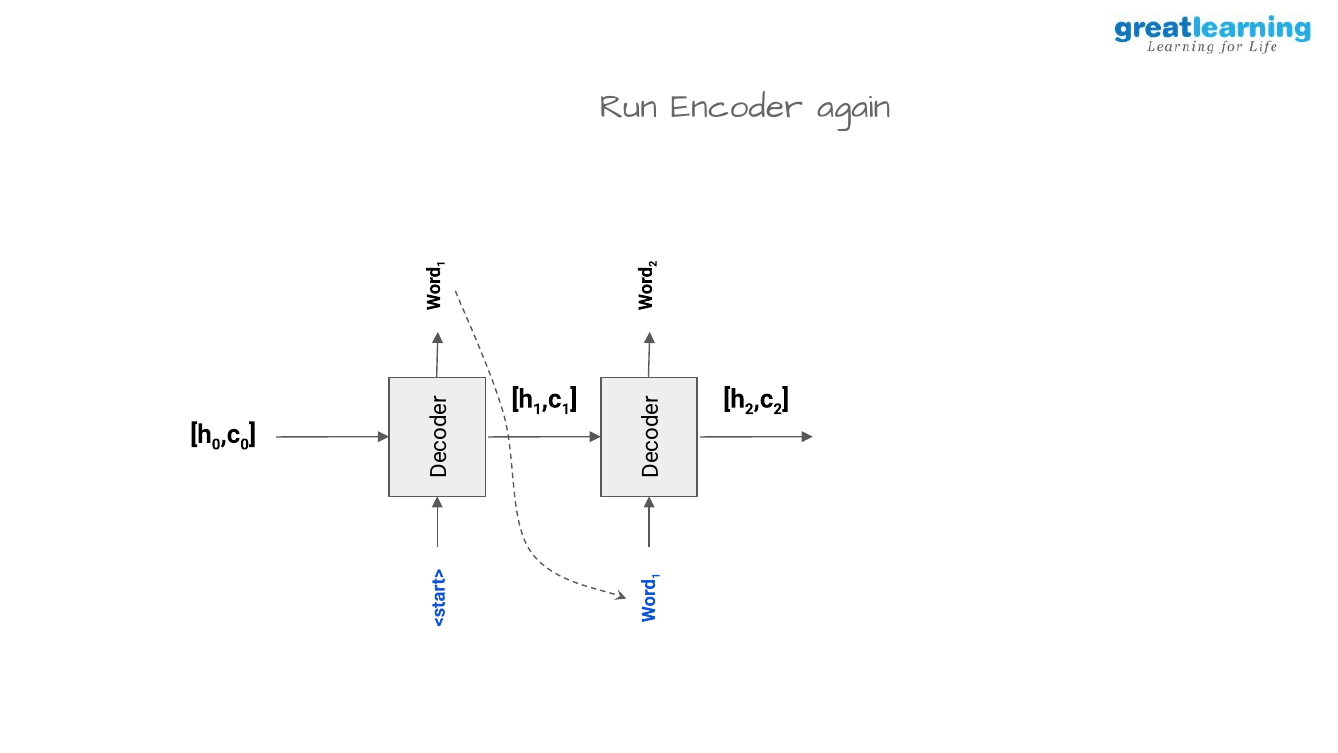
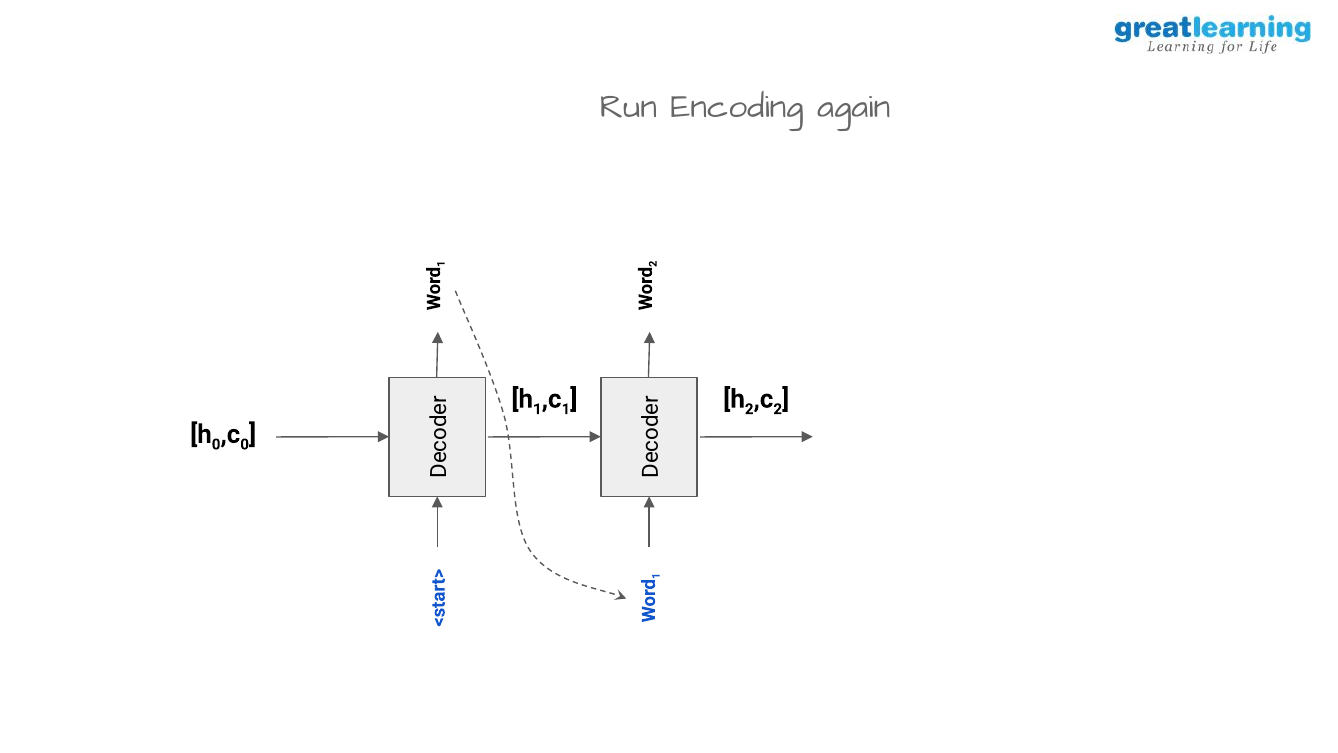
Encoder: Encoder -> Encoding
